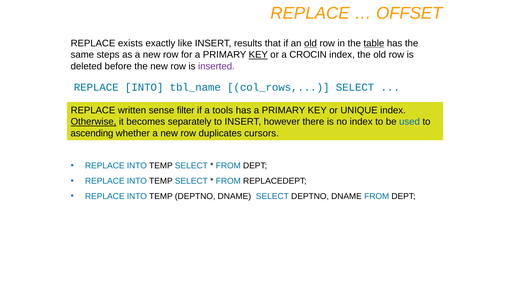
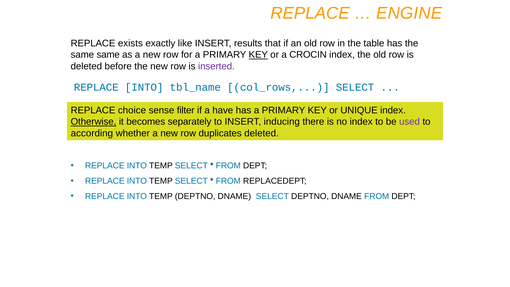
OFFSET: OFFSET -> ENGINE
old at (310, 43) underline: present -> none
table underline: present -> none
same steps: steps -> same
written: written -> choice
tools: tools -> have
however: however -> inducing
used colour: blue -> purple
ascending: ascending -> according
duplicates cursors: cursors -> deleted
